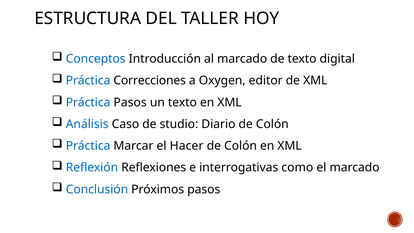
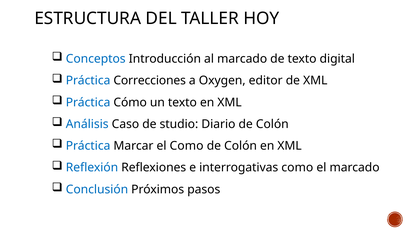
Práctica Pasos: Pasos -> Cómo
el Hacer: Hacer -> Como
